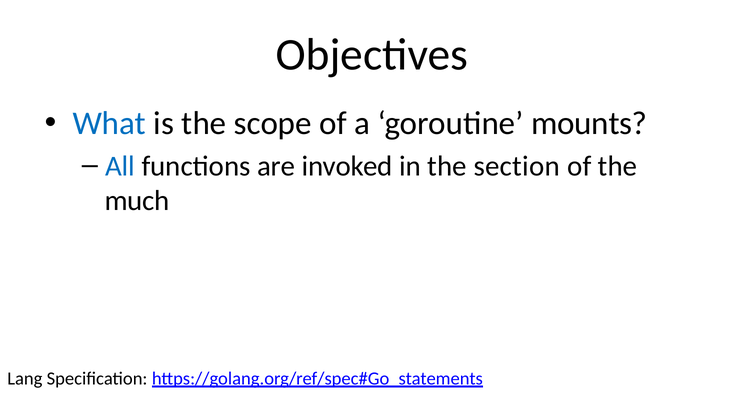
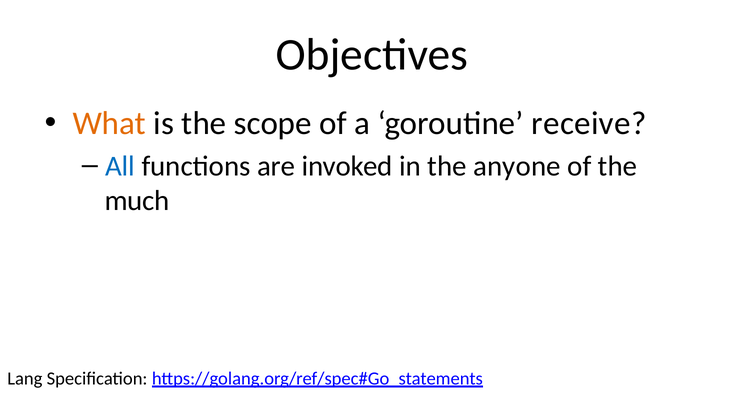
What colour: blue -> orange
mounts: mounts -> receive
section: section -> anyone
